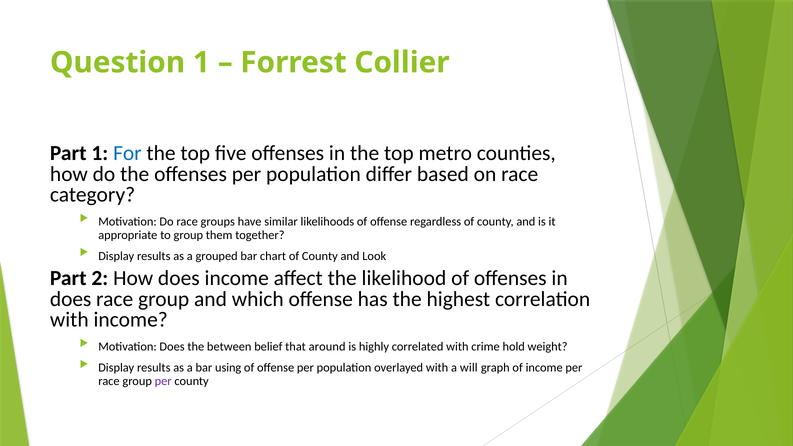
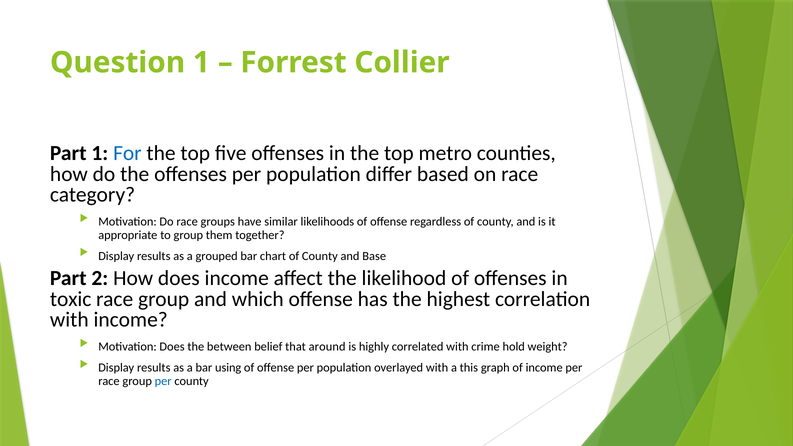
Look: Look -> Base
does at (71, 299): does -> toxic
will: will -> this
per at (163, 381) colour: purple -> blue
